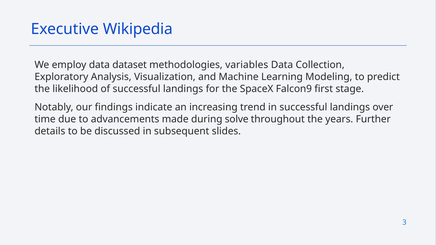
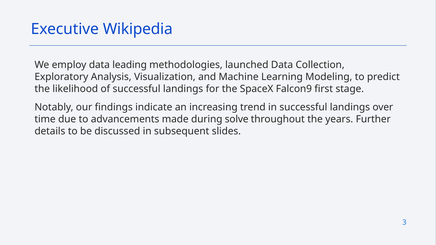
dataset: dataset -> leading
variables: variables -> launched
